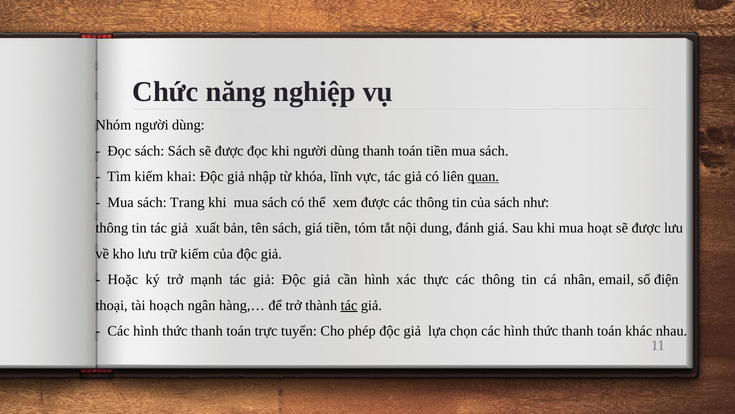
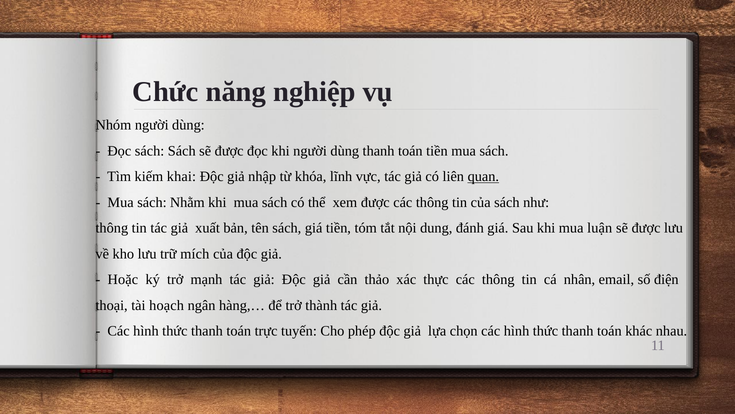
Trang: Trang -> Nhằm
hoạt: hoạt -> luận
trữ kiếm: kiếm -> mích
cần hình: hình -> thảo
tác at (349, 305) underline: present -> none
